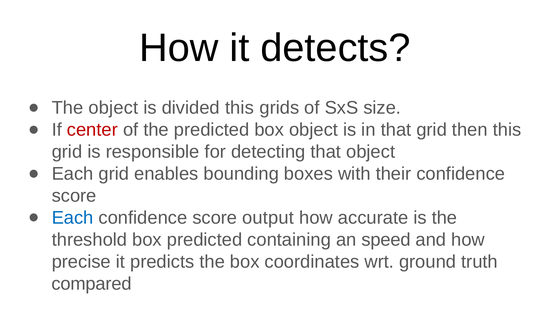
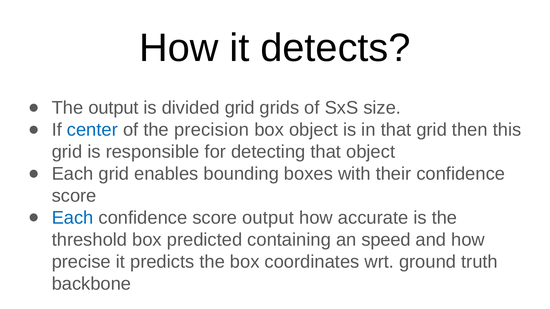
The object: object -> output
divided this: this -> grid
center colour: red -> blue
the predicted: predicted -> precision
compared: compared -> backbone
